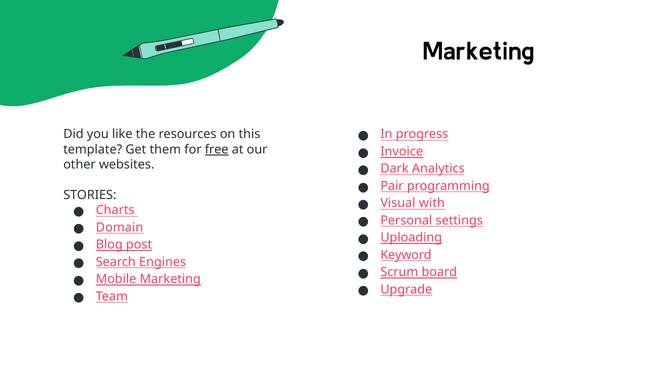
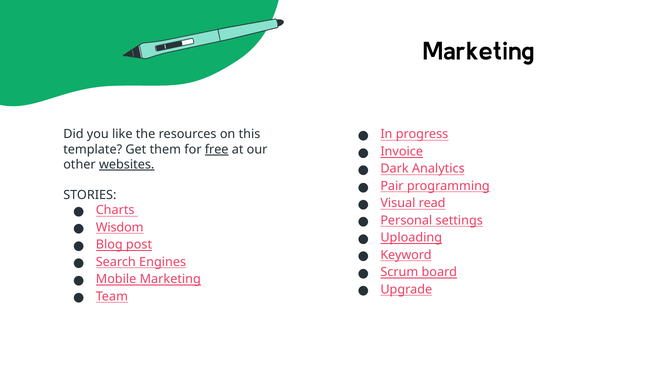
websites underline: none -> present
with: with -> read
Domain: Domain -> Wisdom
